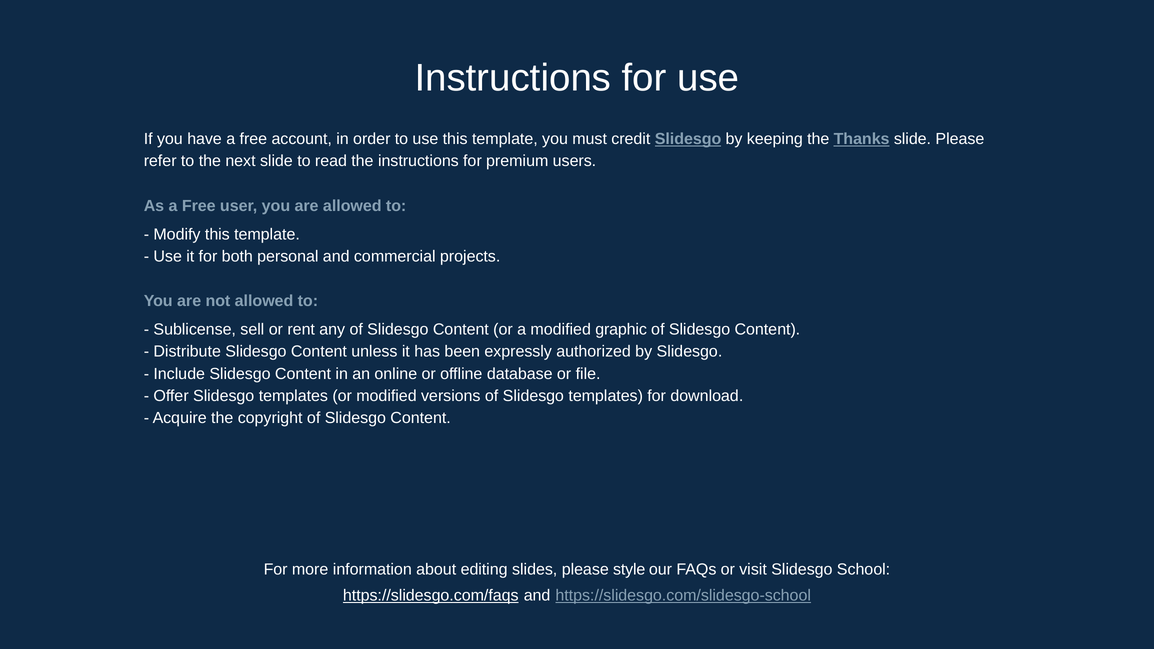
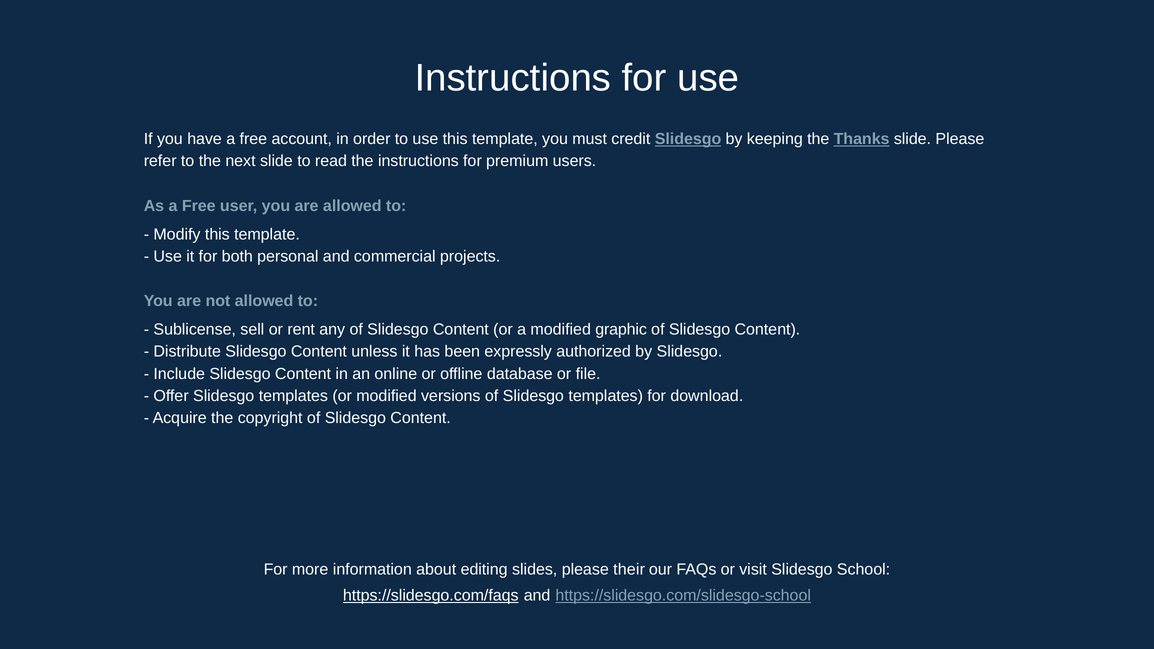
style: style -> their
